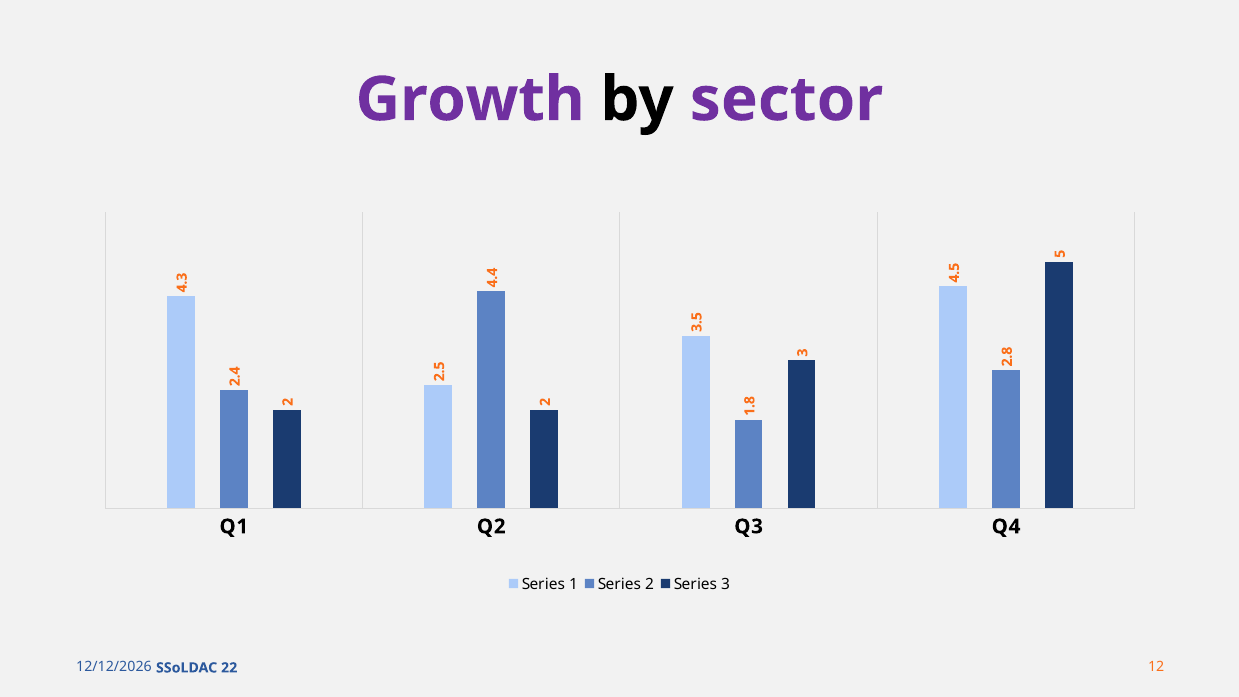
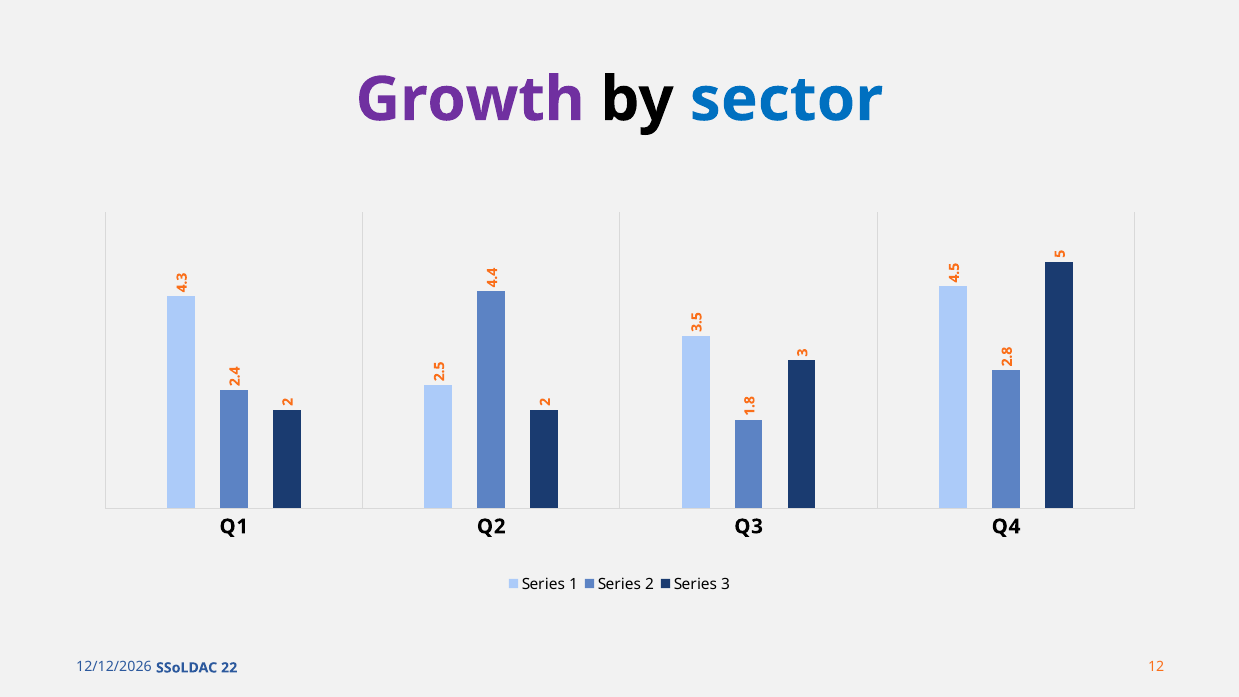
sector colour: purple -> blue
